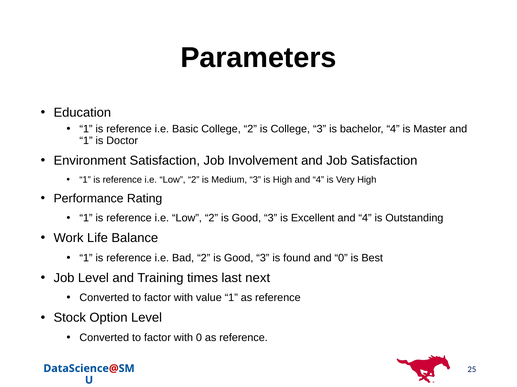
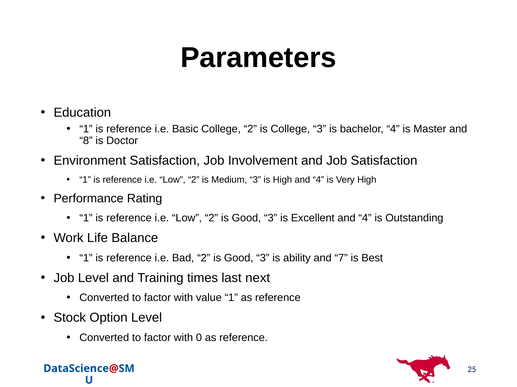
1 at (86, 141): 1 -> 8
found: found -> ability
and 0: 0 -> 7
